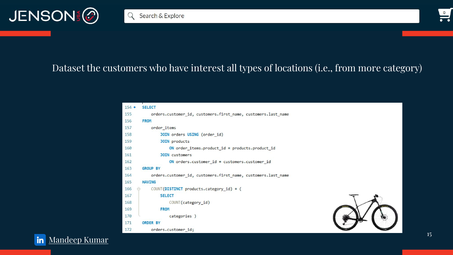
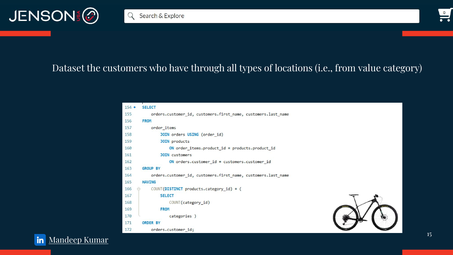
interest: interest -> through
more: more -> value
